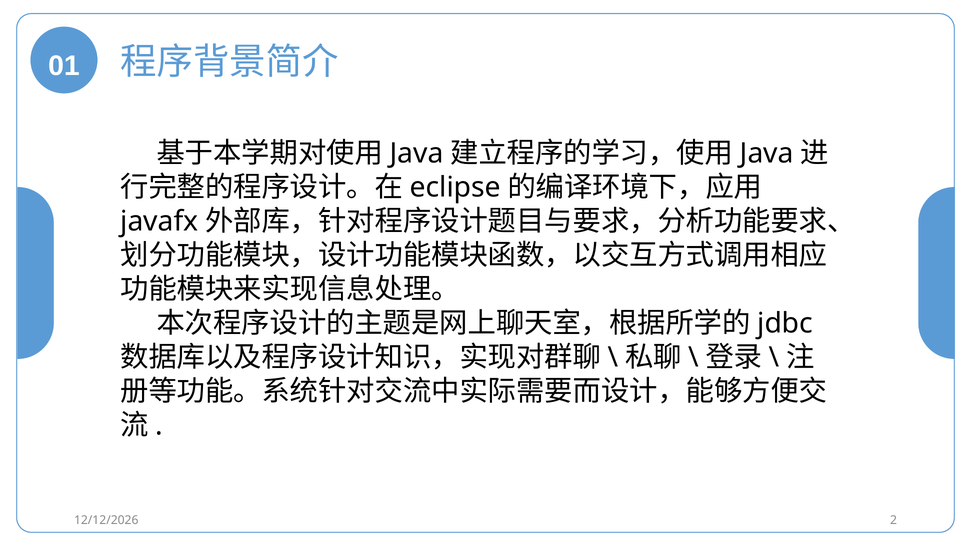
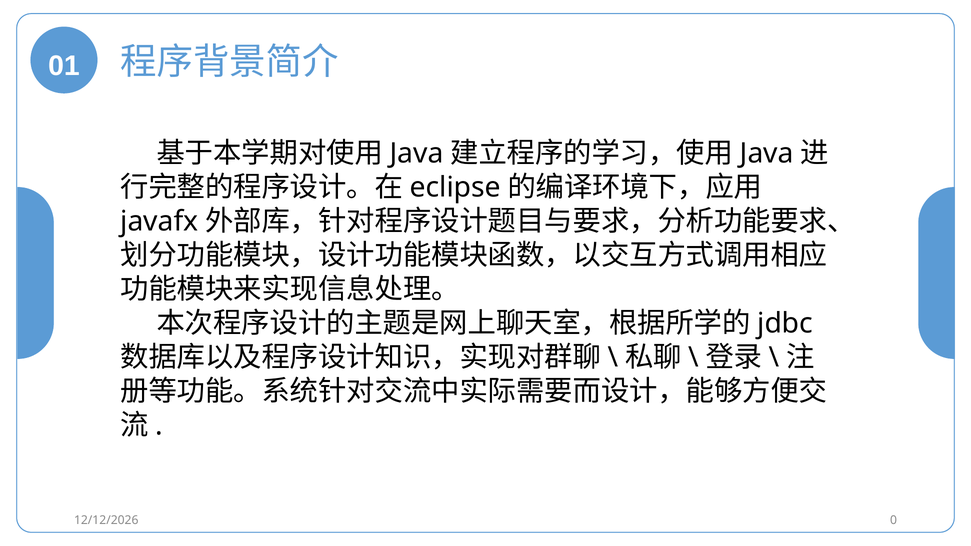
2: 2 -> 0
